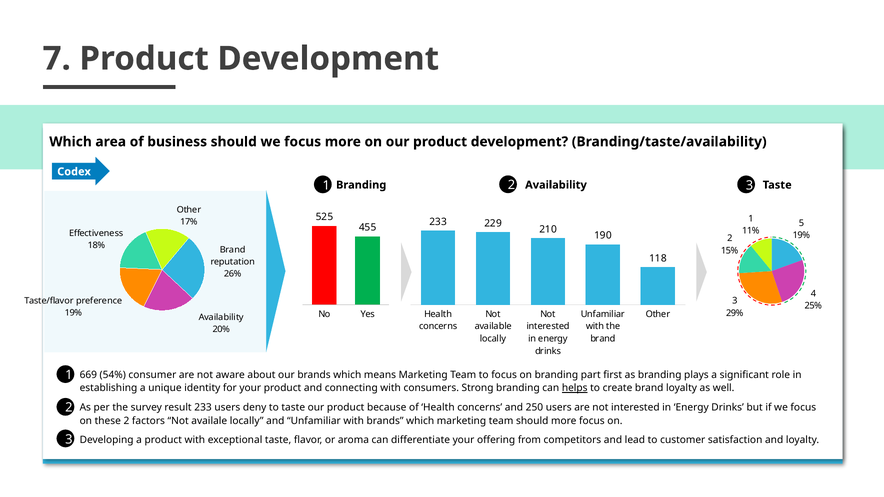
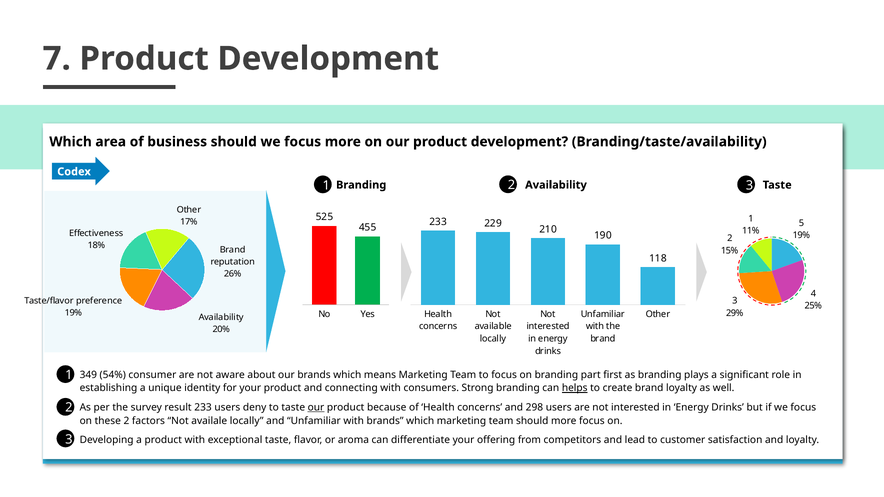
669: 669 -> 349
our at (316, 408) underline: none -> present
250: 250 -> 298
